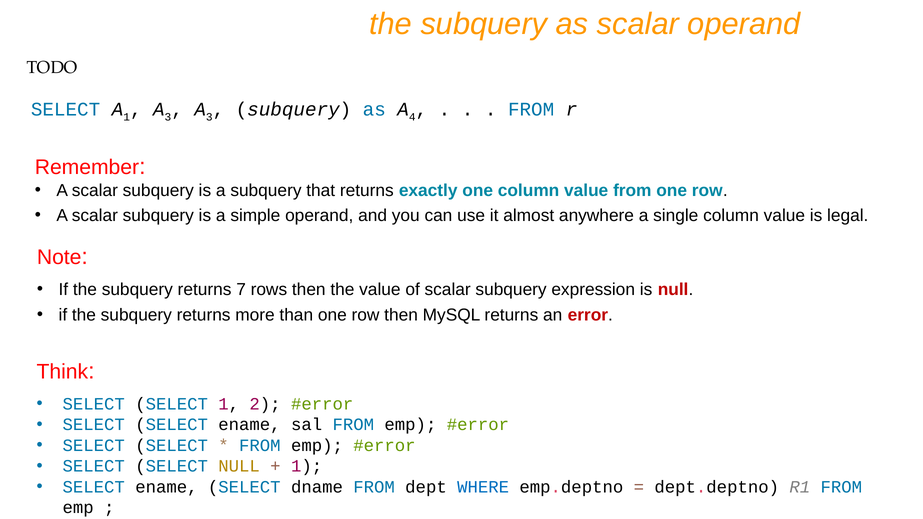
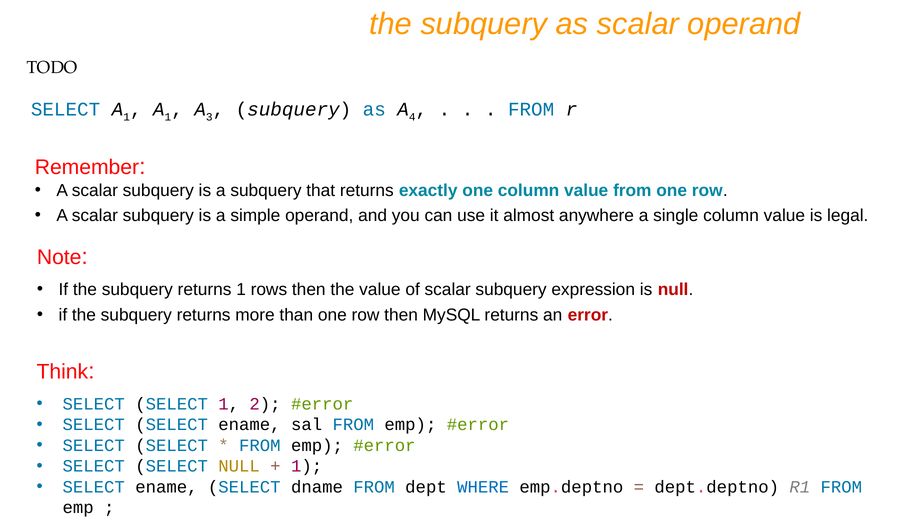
3 at (168, 117): 3 -> 1
returns 7: 7 -> 1
